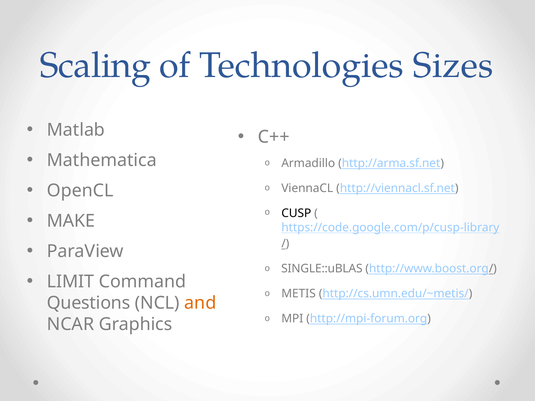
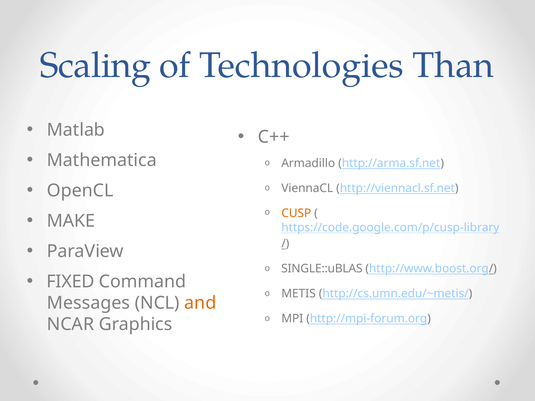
Sizes: Sizes -> Than
CUSP colour: black -> orange
LIMIT: LIMIT -> FIXED
Questions: Questions -> Messages
